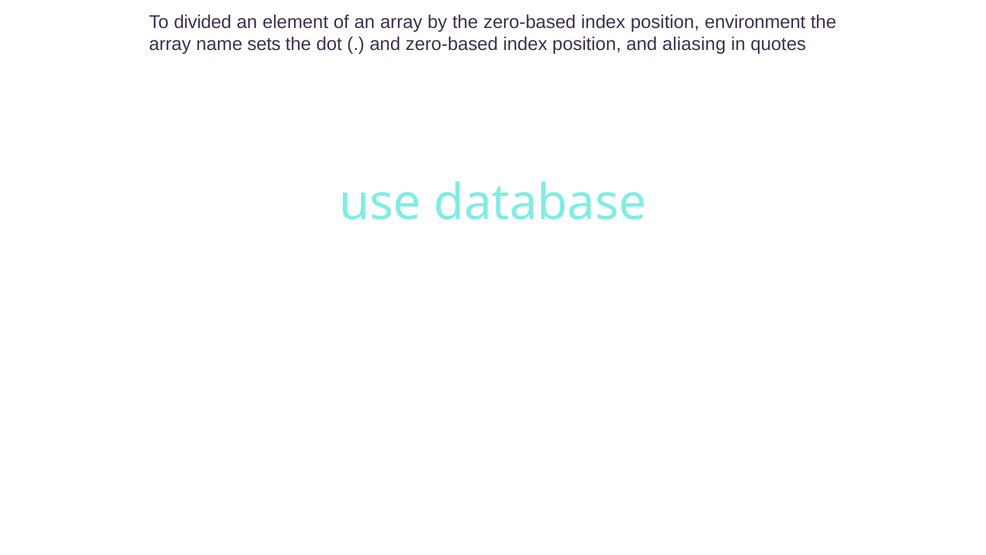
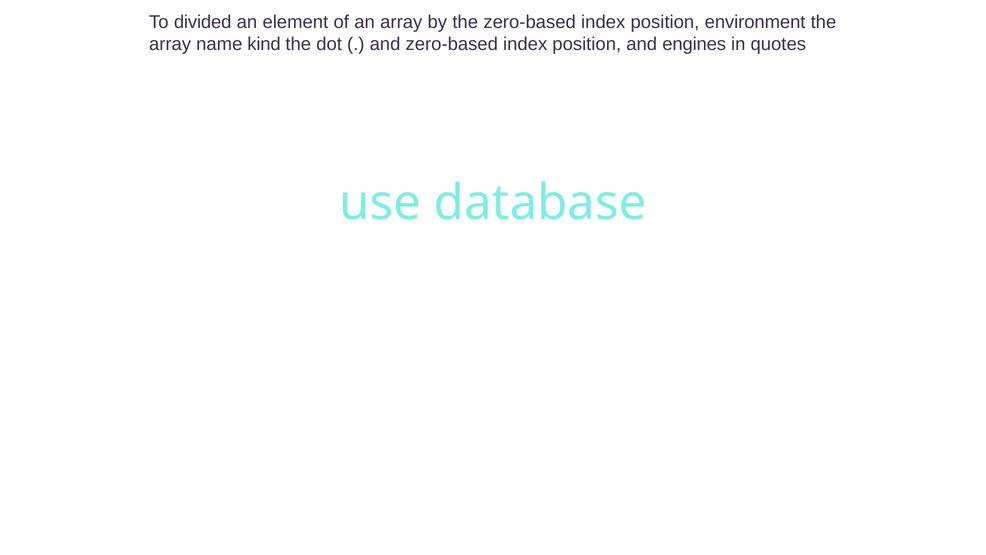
sets: sets -> kind
aliasing: aliasing -> engines
